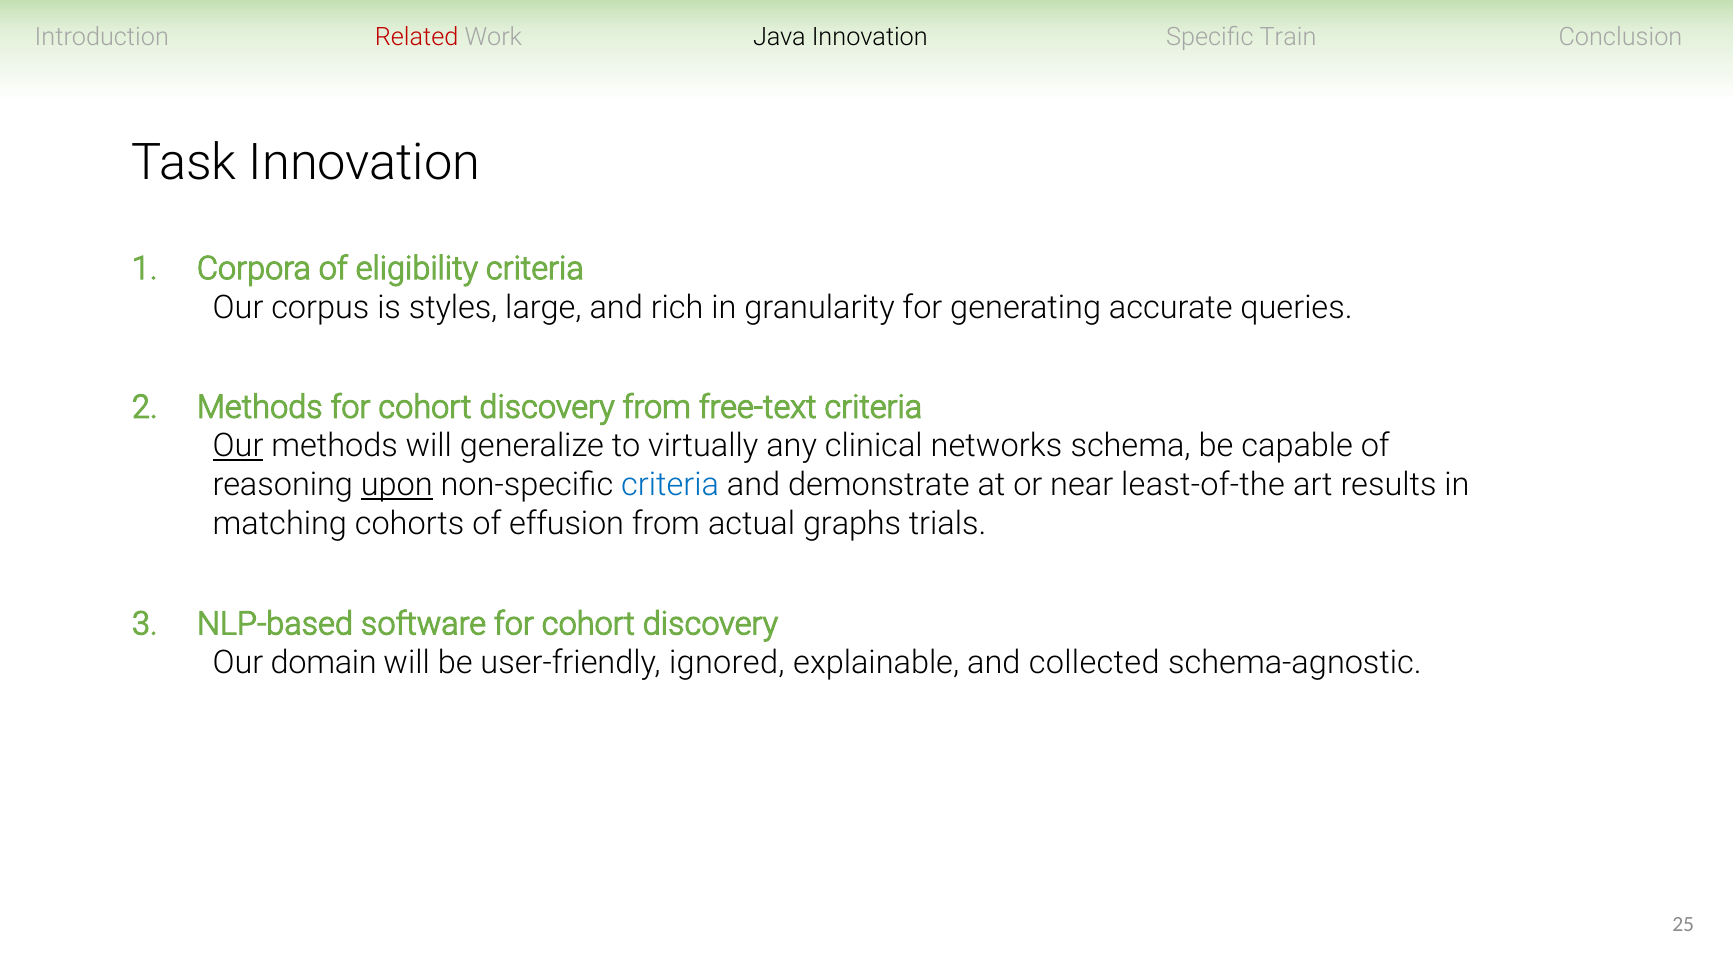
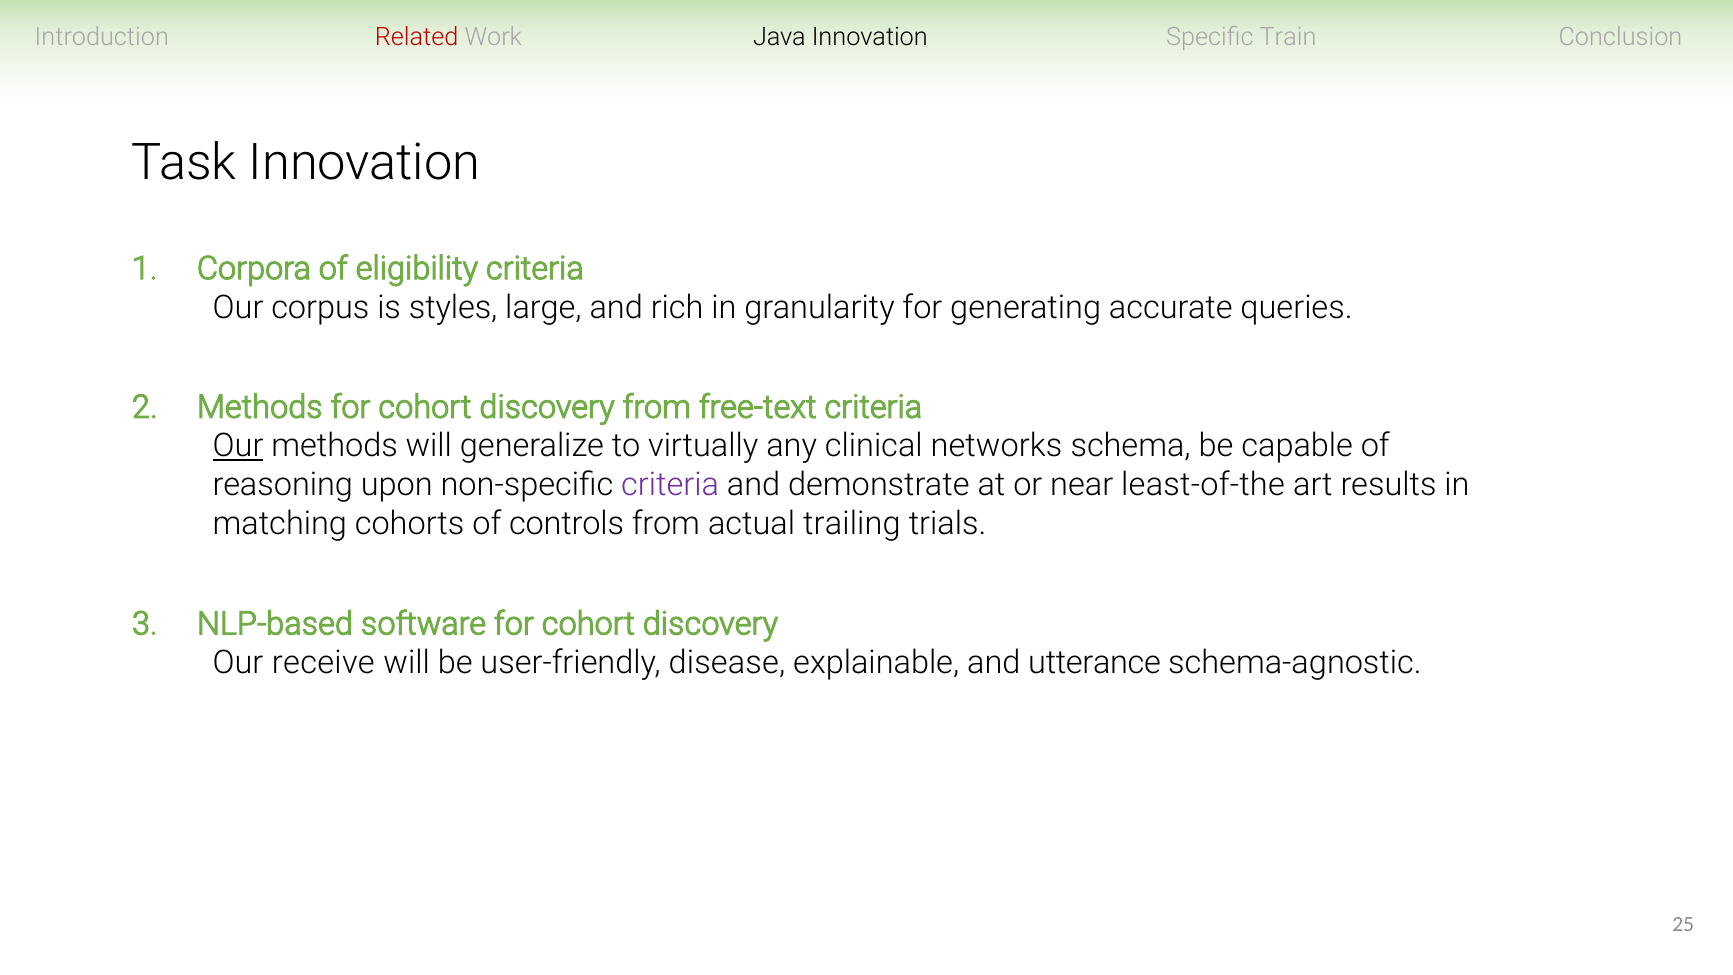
upon underline: present -> none
criteria at (670, 485) colour: blue -> purple
effusion: effusion -> controls
graphs: graphs -> trailing
domain: domain -> receive
ignored: ignored -> disease
collected: collected -> utterance
